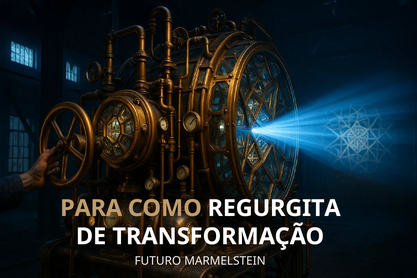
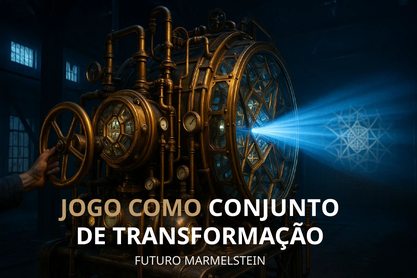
PARA: PARA -> JOGO
REGURGITA: REGURGITA -> CONJUNTO
